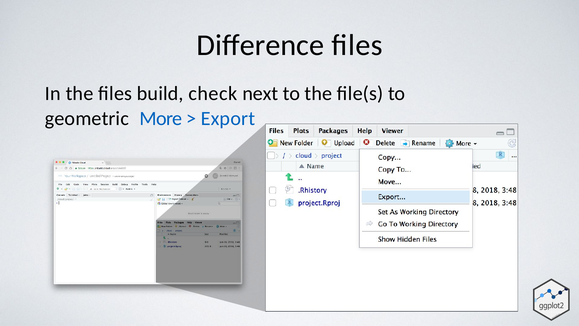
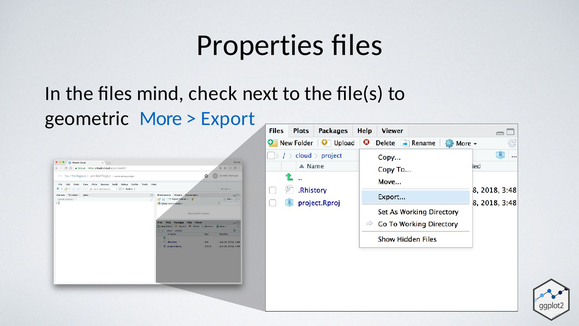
Diﬀerence: Diﬀerence -> Properties
build: build -> mind
